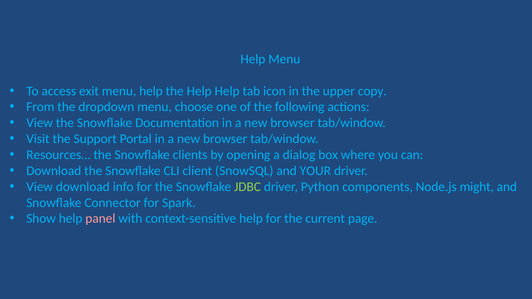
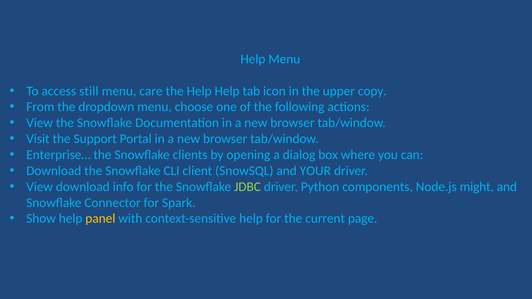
exit: exit -> still
menu help: help -> care
Resources…: Resources… -> Enterprise…
panel colour: pink -> yellow
